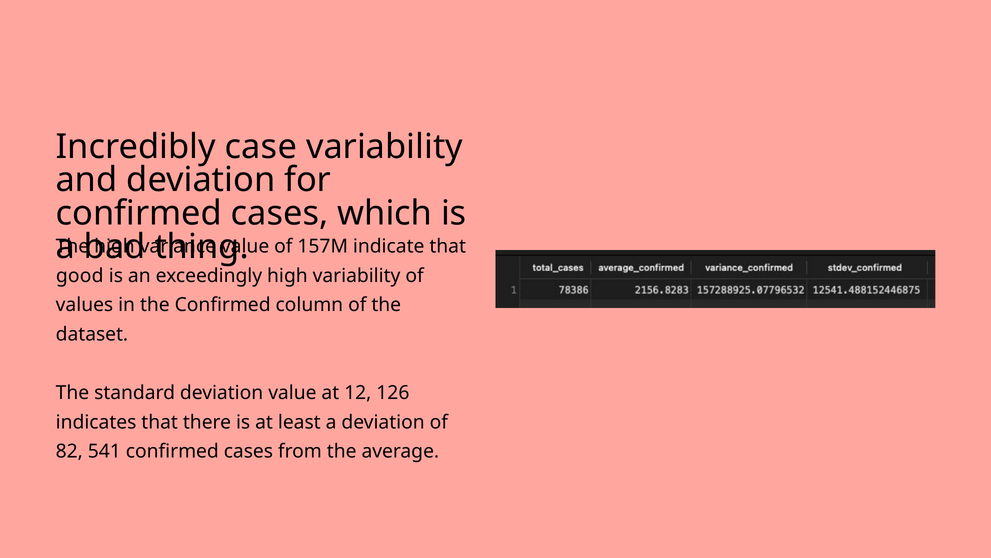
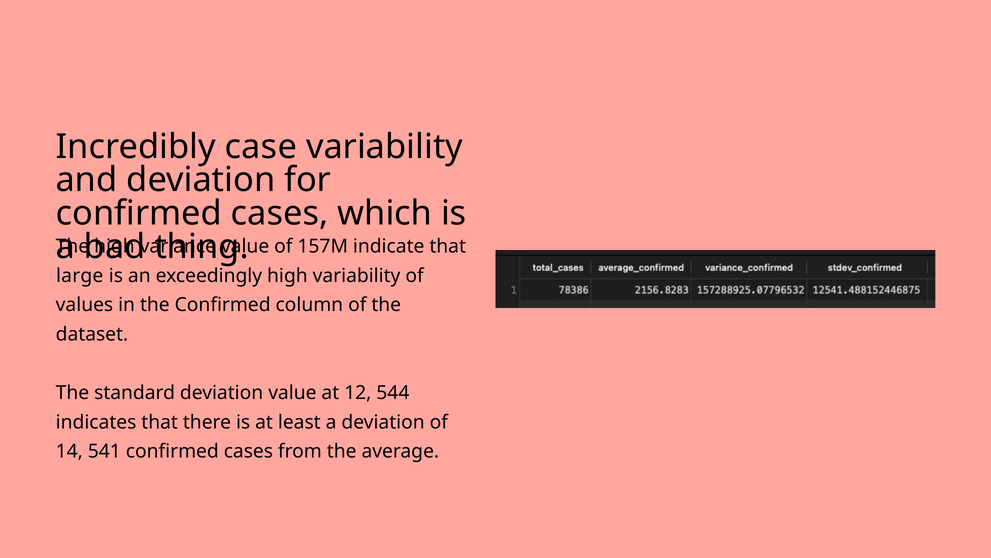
good: good -> large
126: 126 -> 544
82: 82 -> 14
